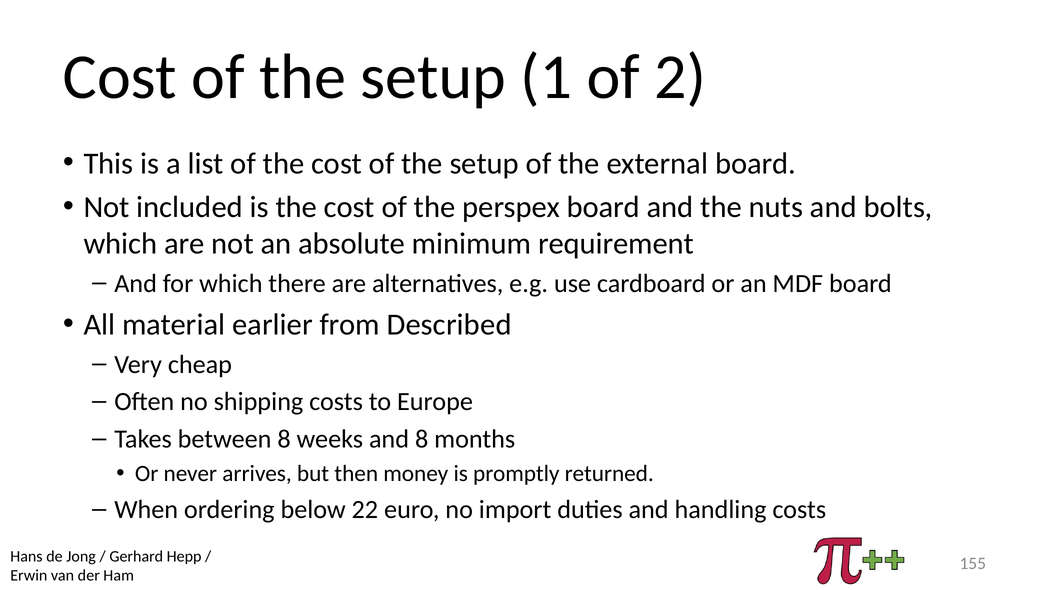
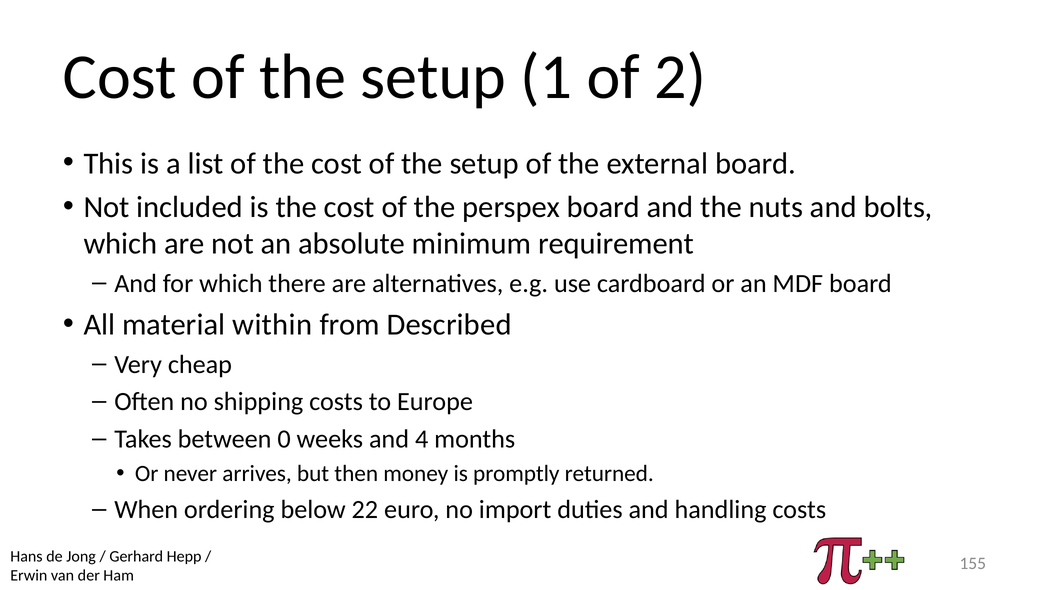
earlier: earlier -> within
between 8: 8 -> 0
and 8: 8 -> 4
